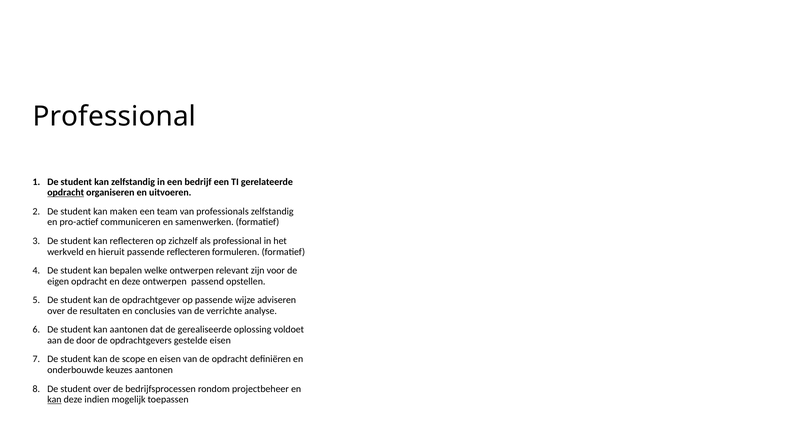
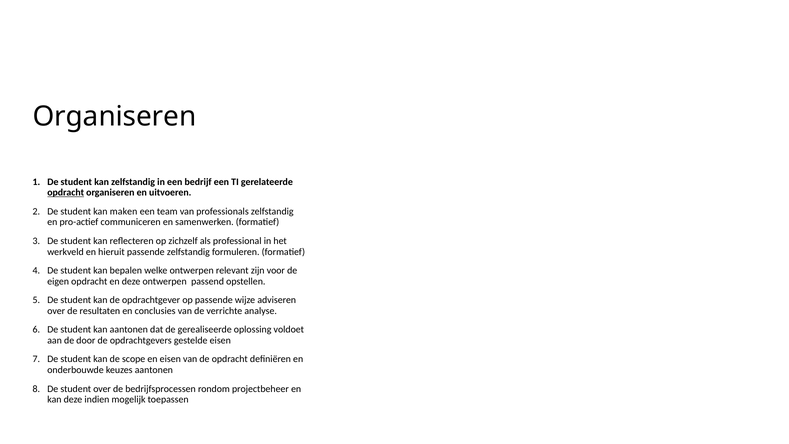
Professional at (114, 116): Professional -> Organiseren
passende reflecteren: reflecteren -> zelfstandig
kan at (54, 399) underline: present -> none
